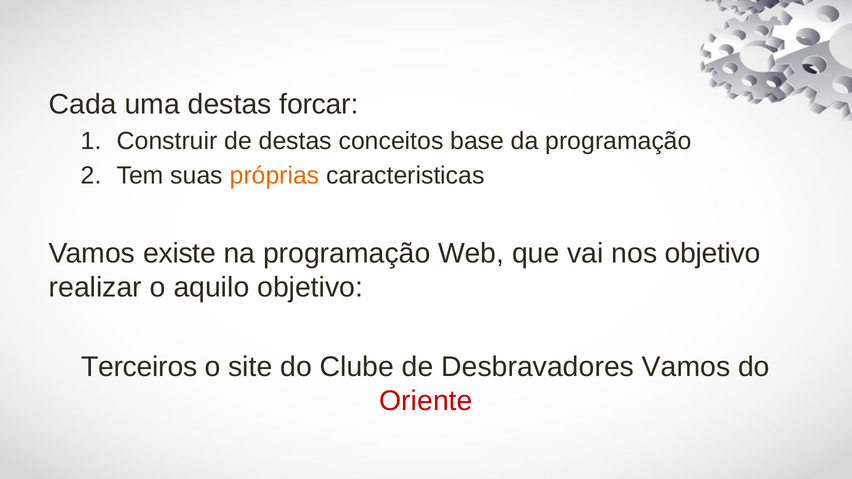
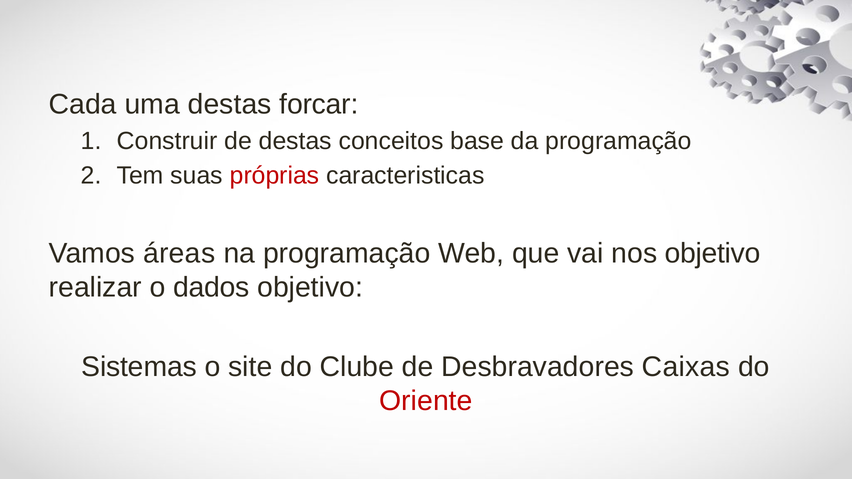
próprias colour: orange -> red
existe: existe -> áreas
aquilo: aquilo -> dados
Terceiros: Terceiros -> Sistemas
Desbravadores Vamos: Vamos -> Caixas
